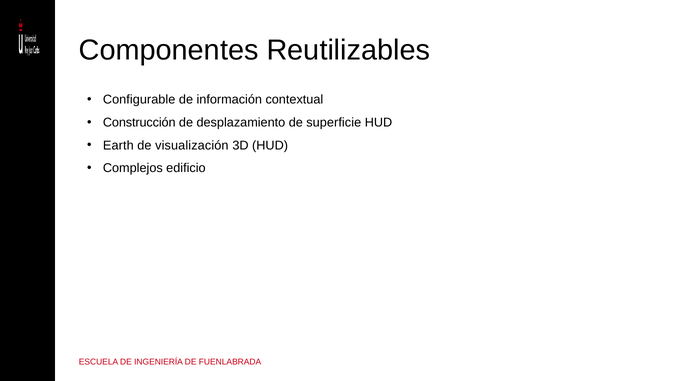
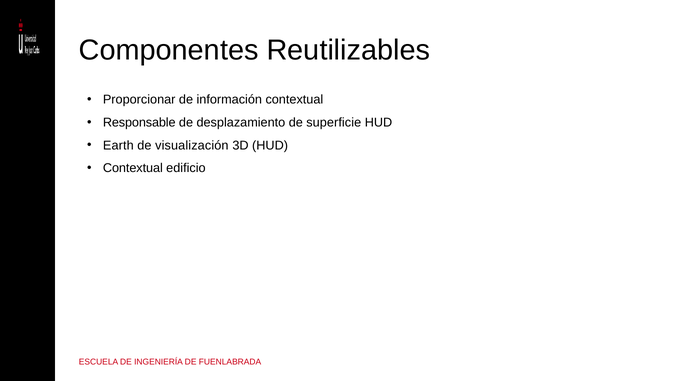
Configurable: Configurable -> Proporcionar
Construcción: Construcción -> Responsable
Complejos at (133, 168): Complejos -> Contextual
